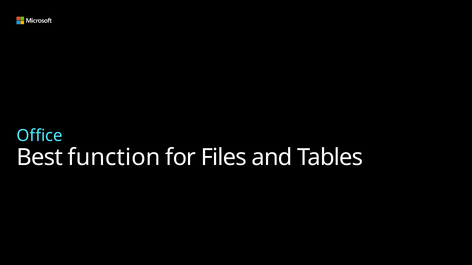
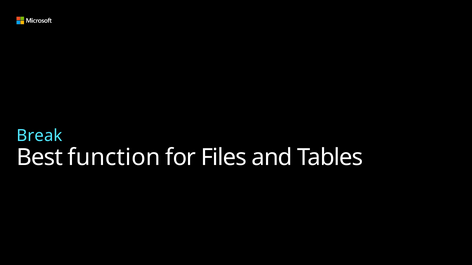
Office: Office -> Break
